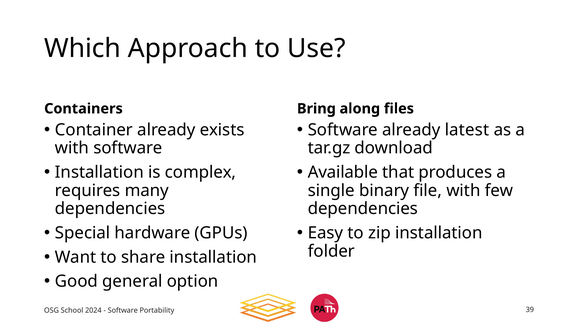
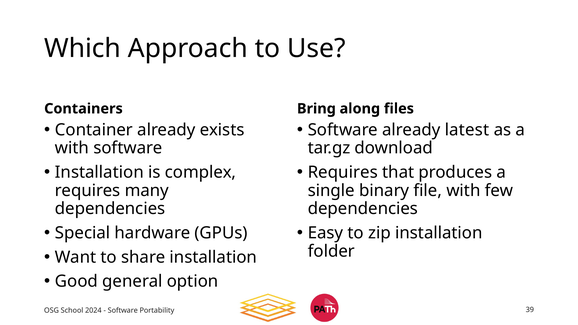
Available at (343, 172): Available -> Requires
